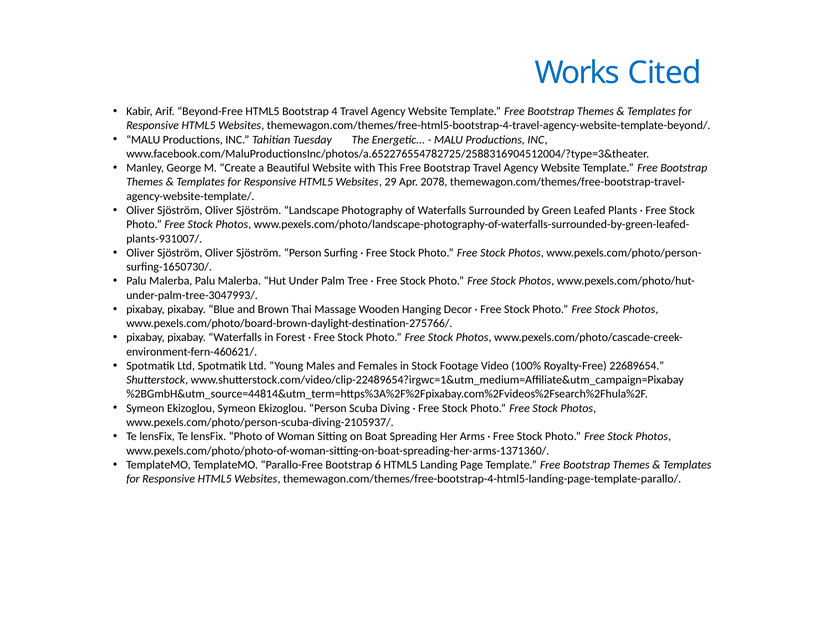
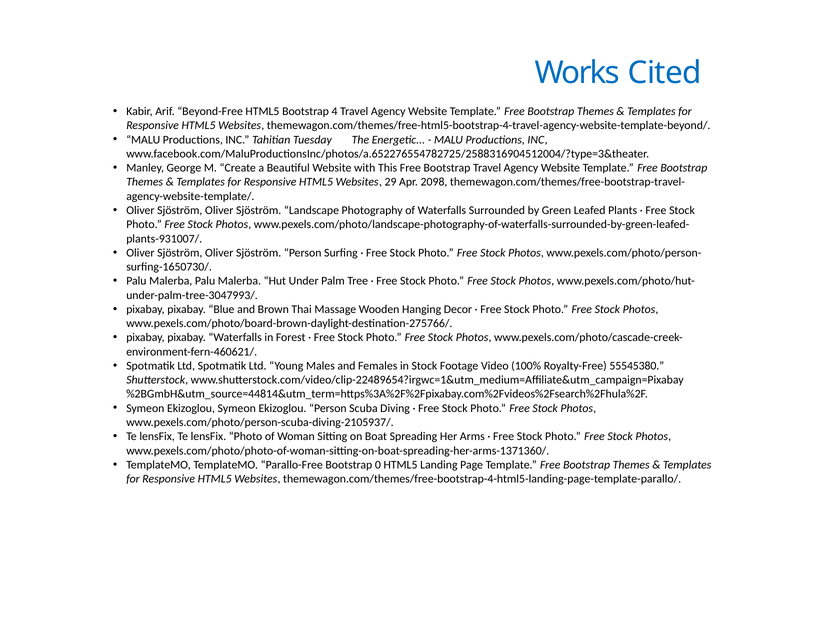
2078: 2078 -> 2098
22689654: 22689654 -> 55545380
6: 6 -> 0
